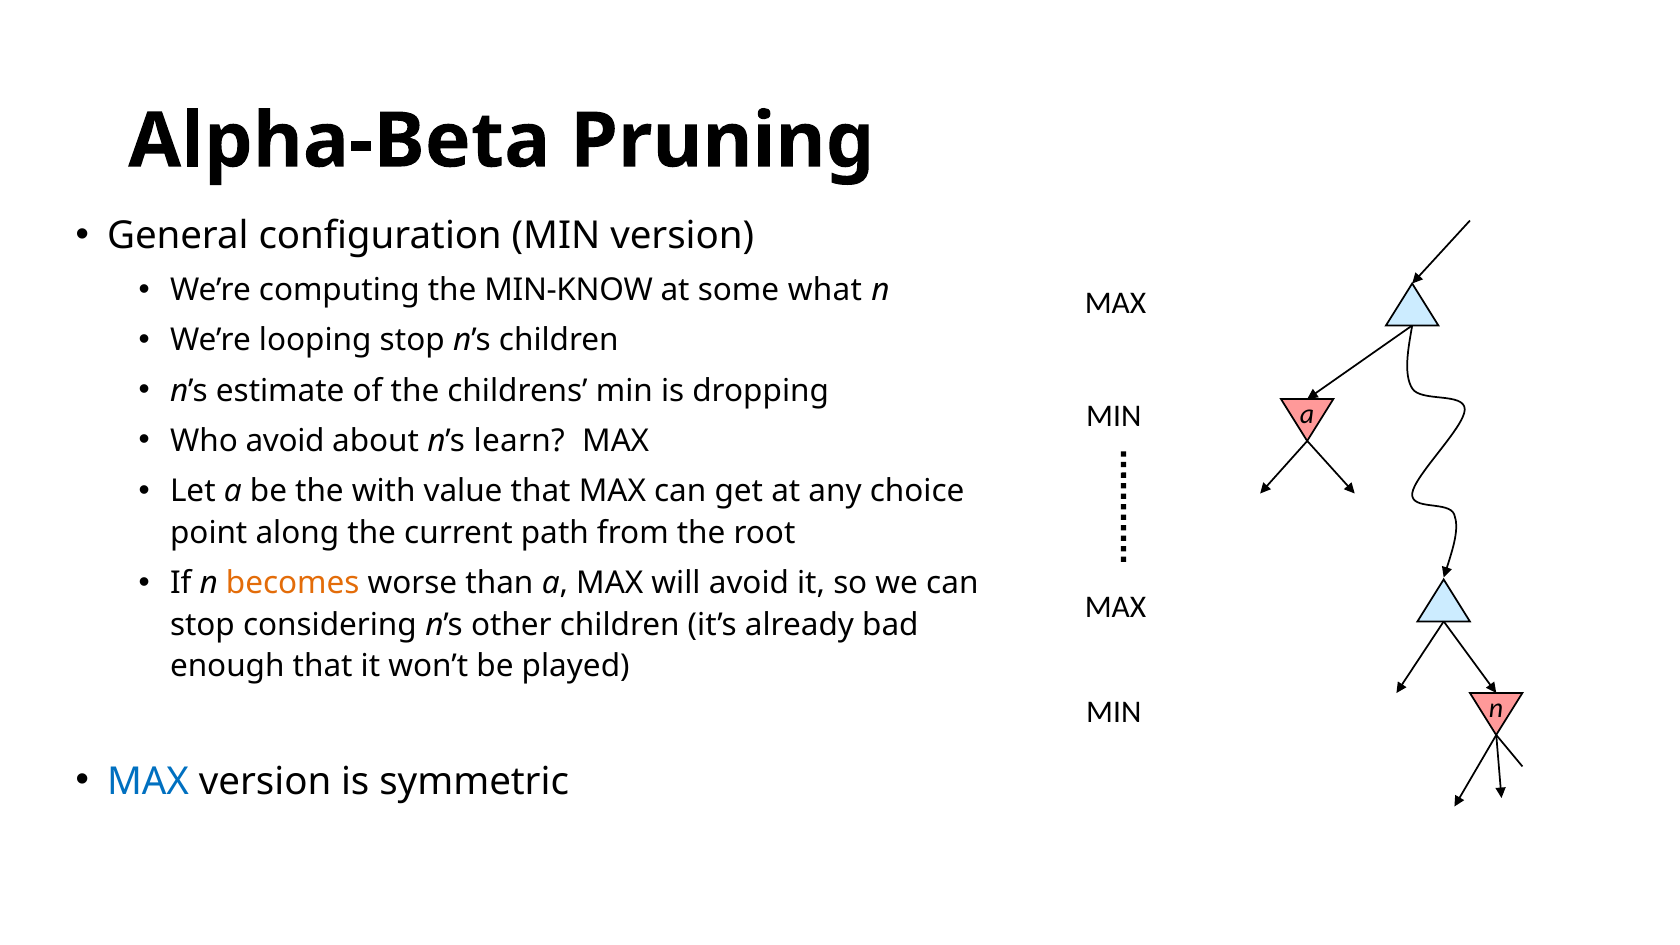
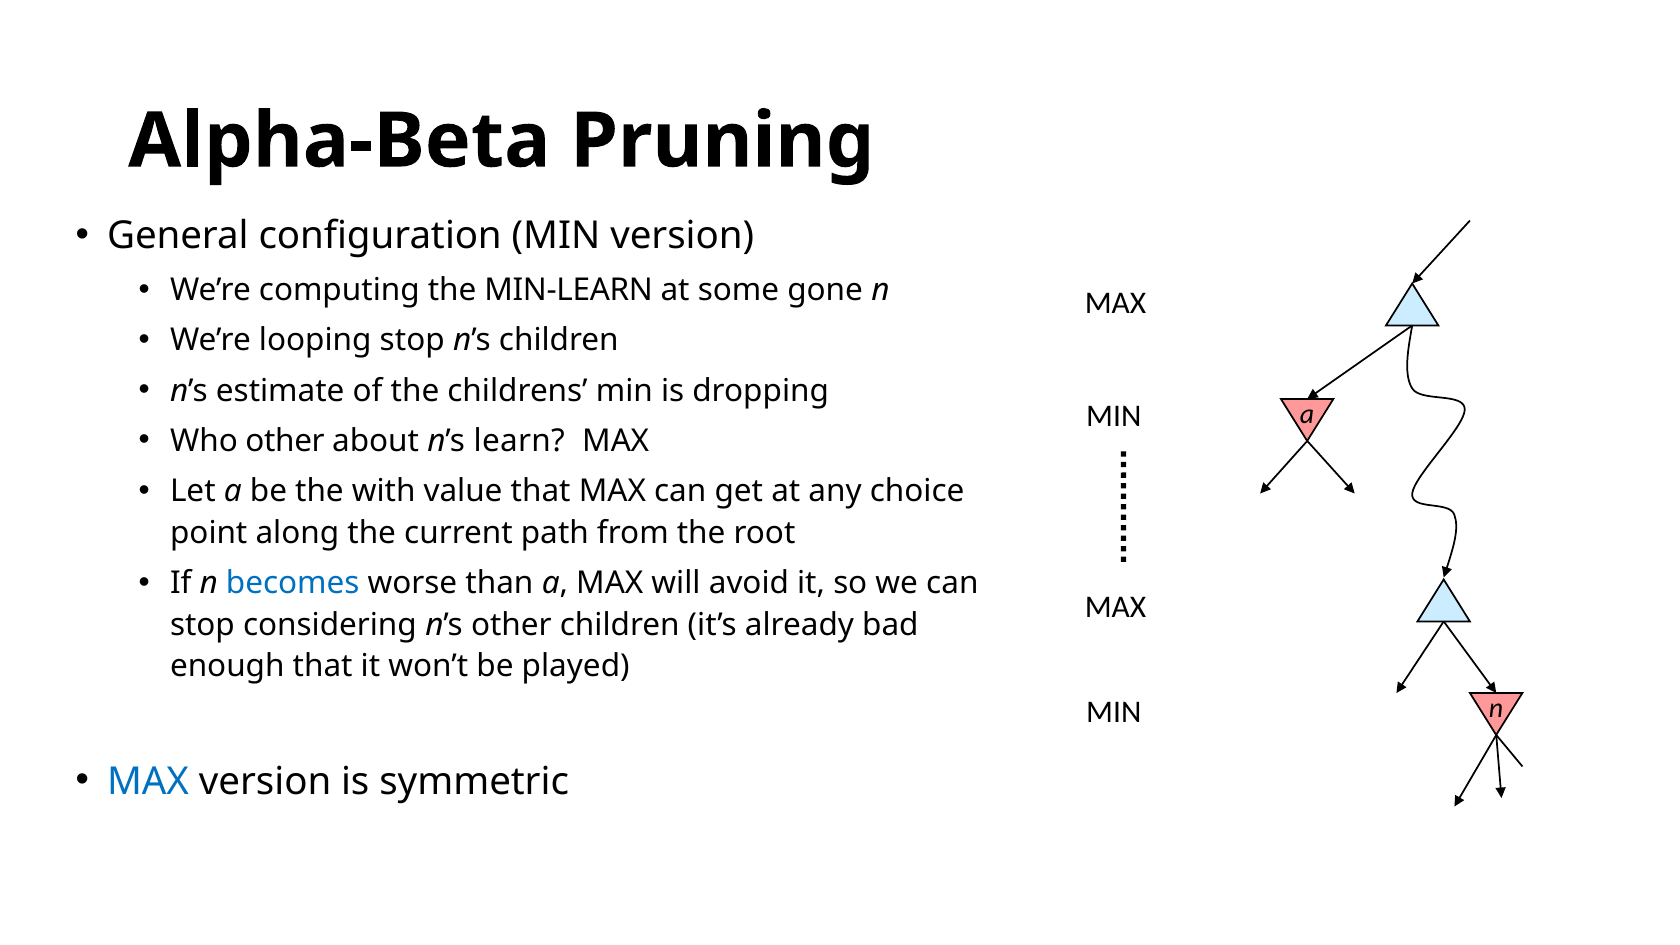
MIN-KNOW: MIN-KNOW -> MIN-LEARN
what: what -> gone
Who avoid: avoid -> other
becomes colour: orange -> blue
